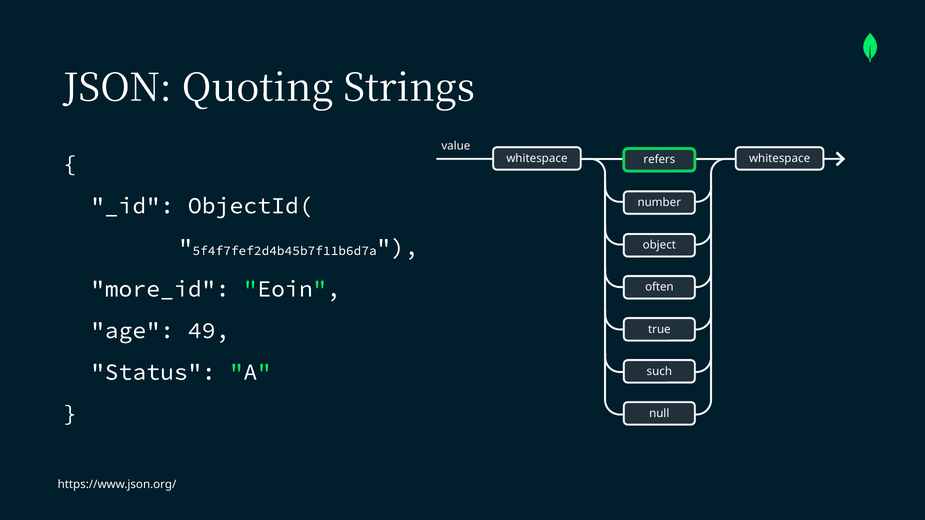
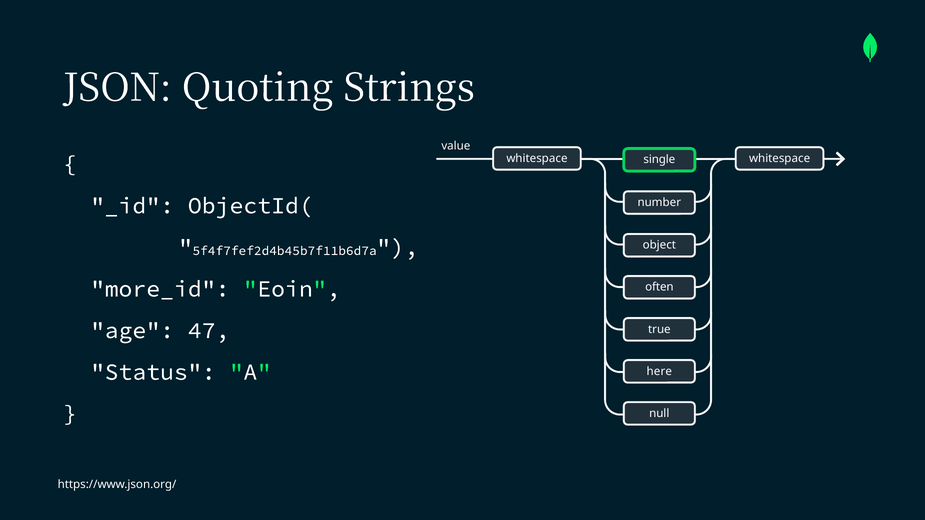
refers: refers -> single
49: 49 -> 47
such: such -> here
